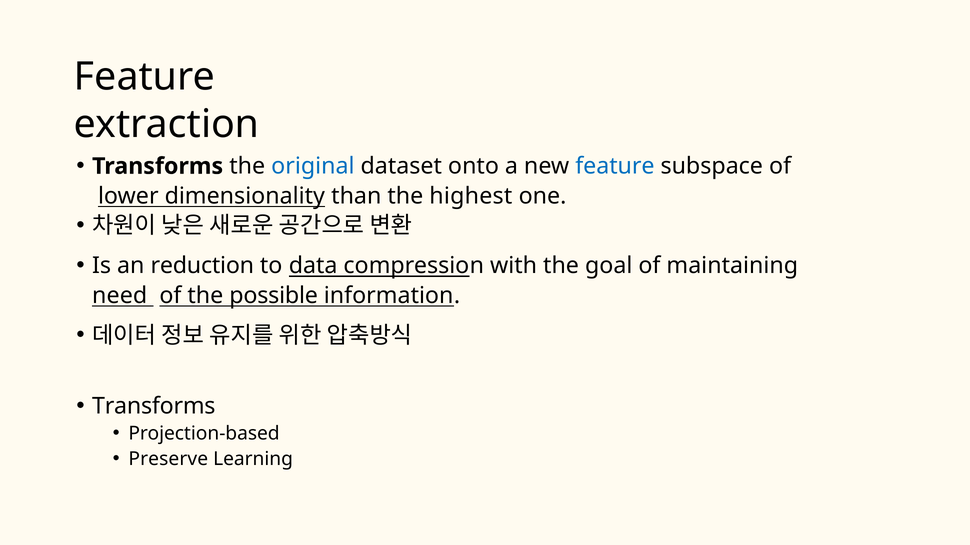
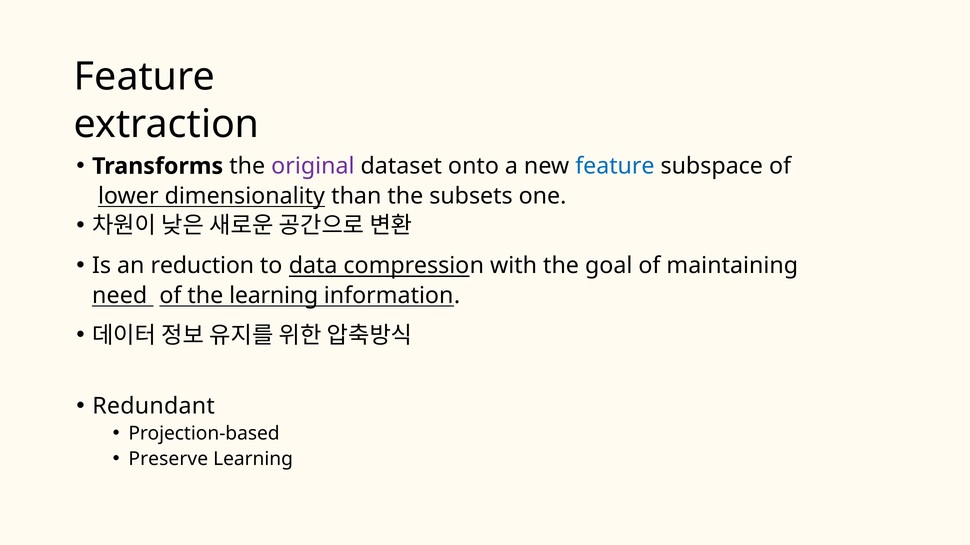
original colour: blue -> purple
highest: highest -> subsets
the possible: possible -> learning
Transforms at (154, 407): Transforms -> Redundant
